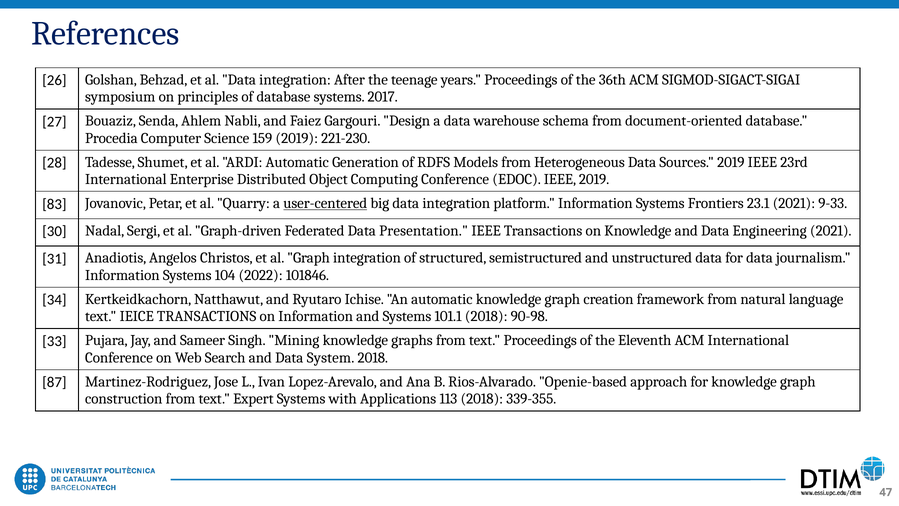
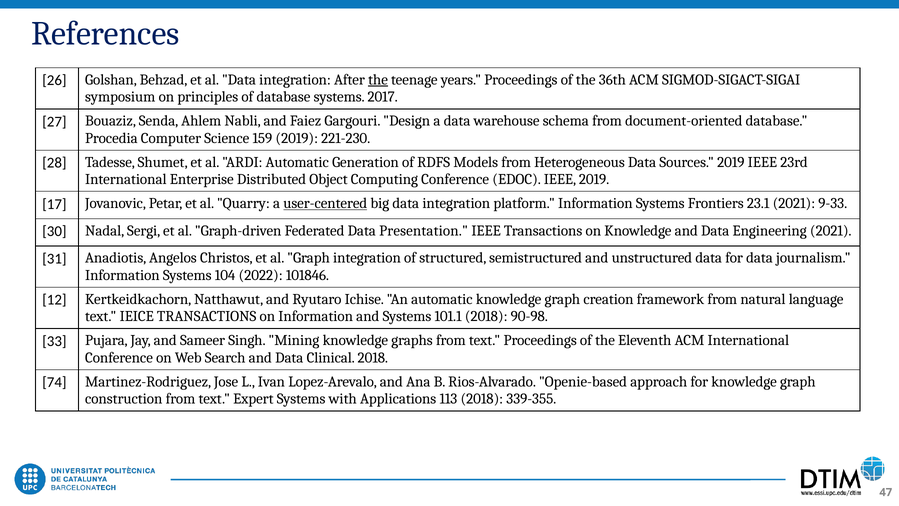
the at (378, 80) underline: none -> present
83: 83 -> 17
34: 34 -> 12
System: System -> Clinical
87: 87 -> 74
